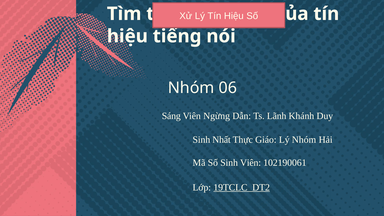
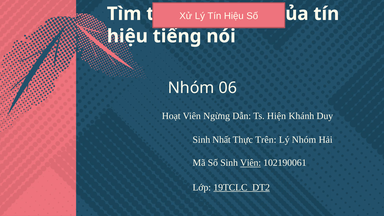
Sáng: Sáng -> Hoạt
Lãnh: Lãnh -> Hiện
Giáo: Giáo -> Trên
Viên at (251, 163) underline: none -> present
